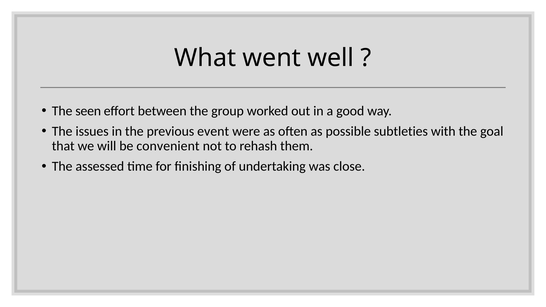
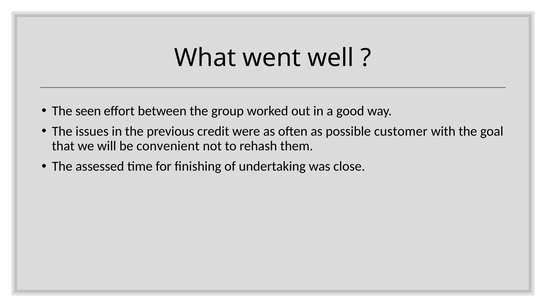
event: event -> credit
subtleties: subtleties -> customer
